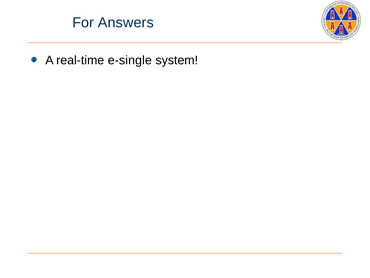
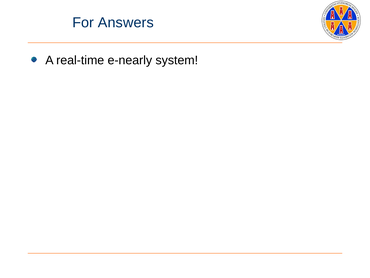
e-single: e-single -> e-nearly
